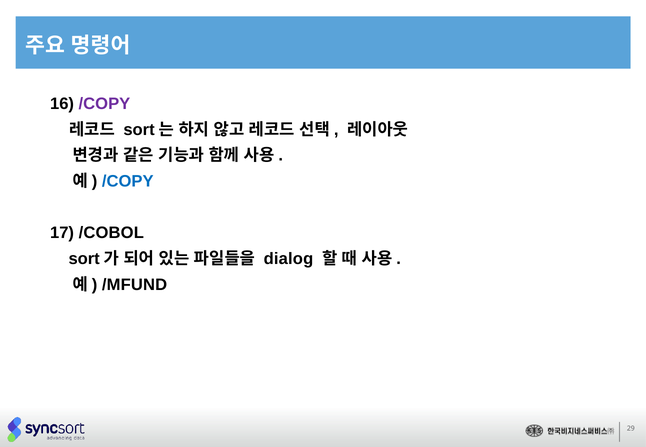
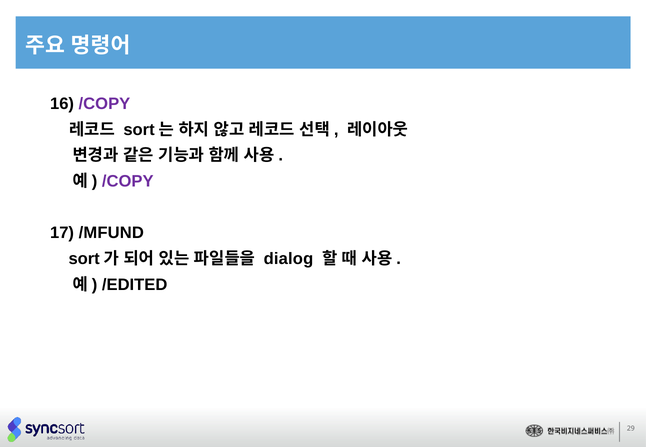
/COPY at (128, 181) colour: blue -> purple
/COBOL: /COBOL -> /MFUND
/MFUND: /MFUND -> /EDITED
